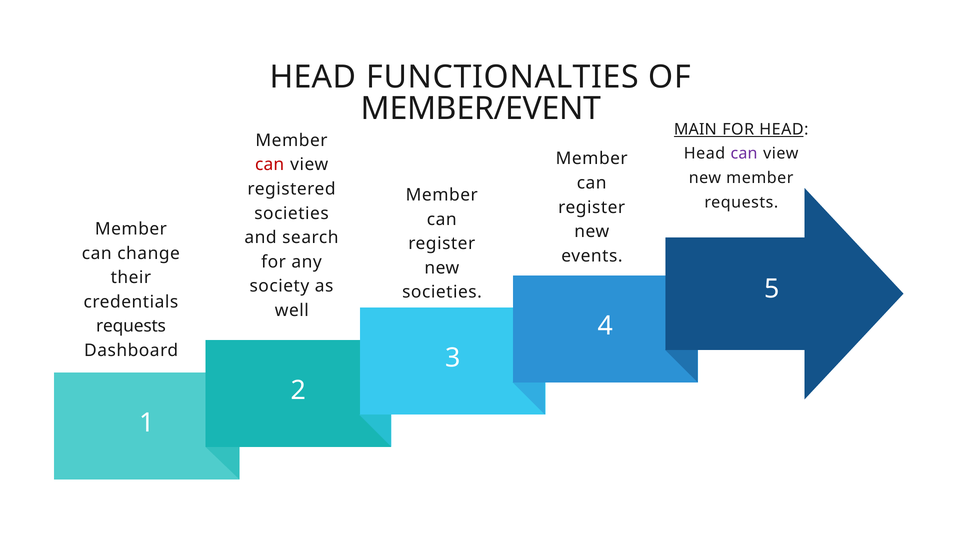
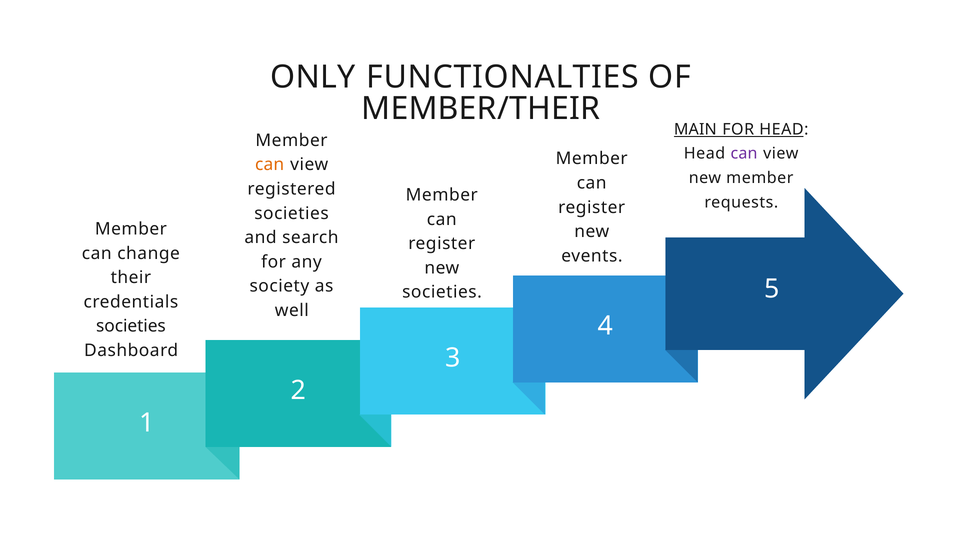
HEAD at (313, 77): HEAD -> ONLY
MEMBER/EVENT: MEMBER/EVENT -> MEMBER/THEIR
can at (270, 165) colour: red -> orange
requests at (131, 326): requests -> societies
